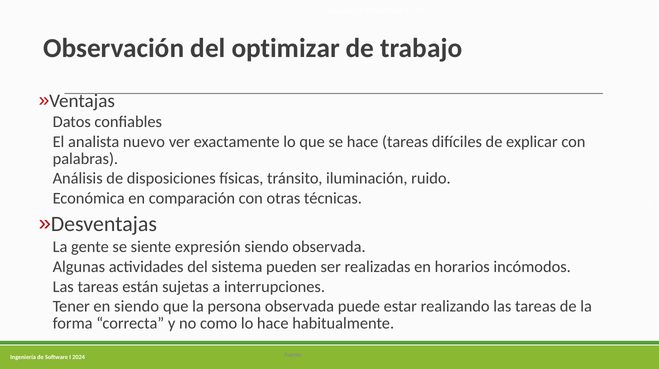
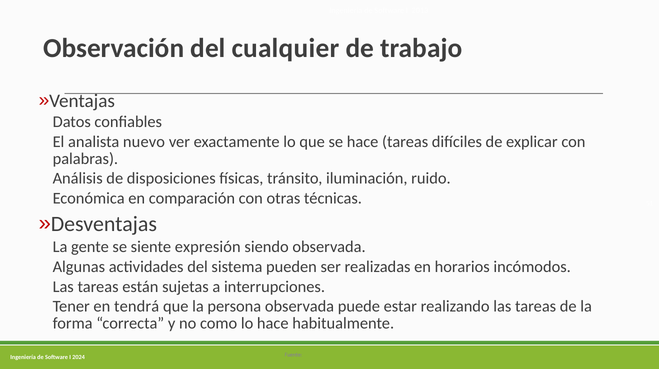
optimizar: optimizar -> cualquier
en siendo: siendo -> tendrá
